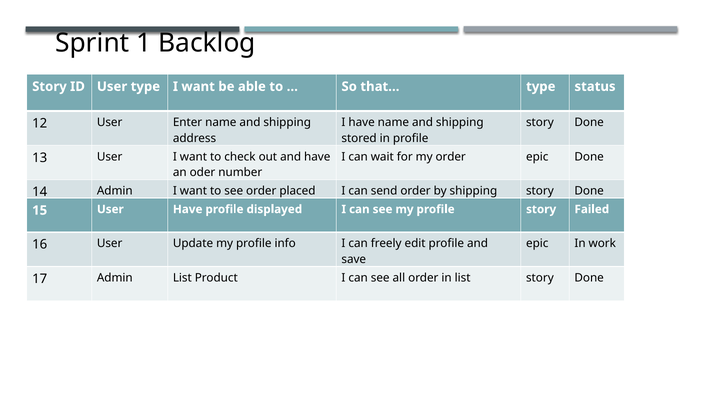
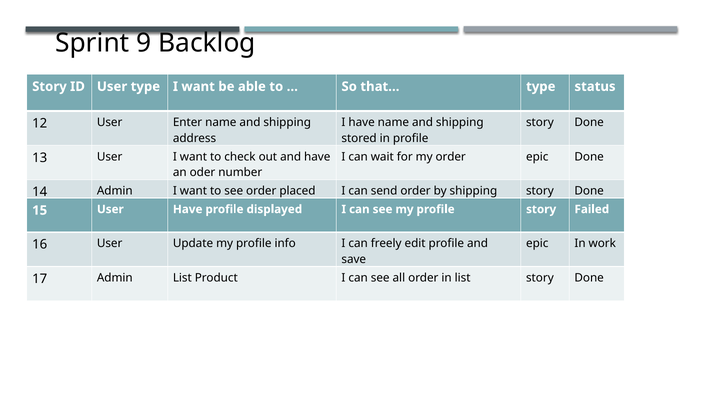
1: 1 -> 9
